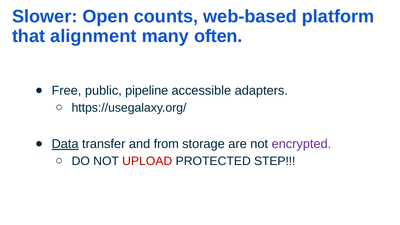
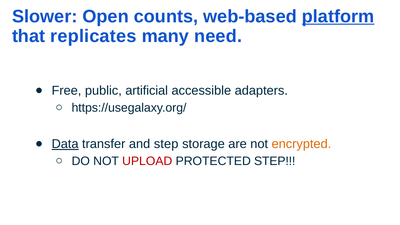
platform underline: none -> present
alignment: alignment -> replicates
often: often -> need
pipeline: pipeline -> artificial
and from: from -> step
encrypted colour: purple -> orange
